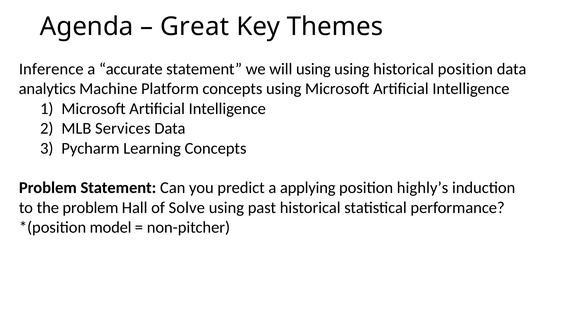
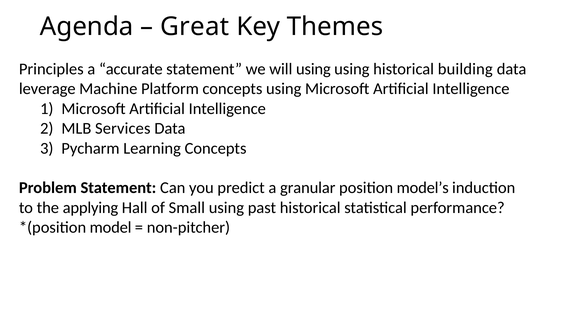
Inference: Inference -> Principles
historical position: position -> building
analytics: analytics -> leverage
applying: applying -> granular
highly’s: highly’s -> model’s
the problem: problem -> applying
Solve: Solve -> Small
